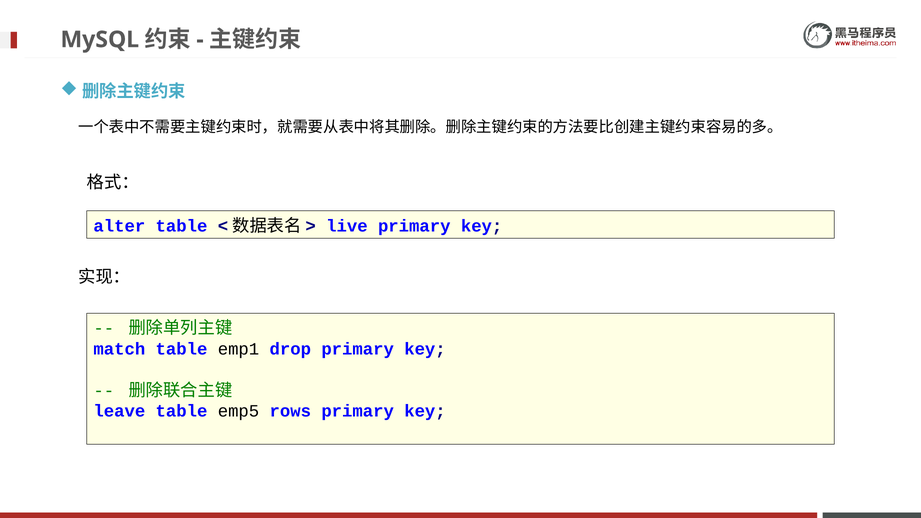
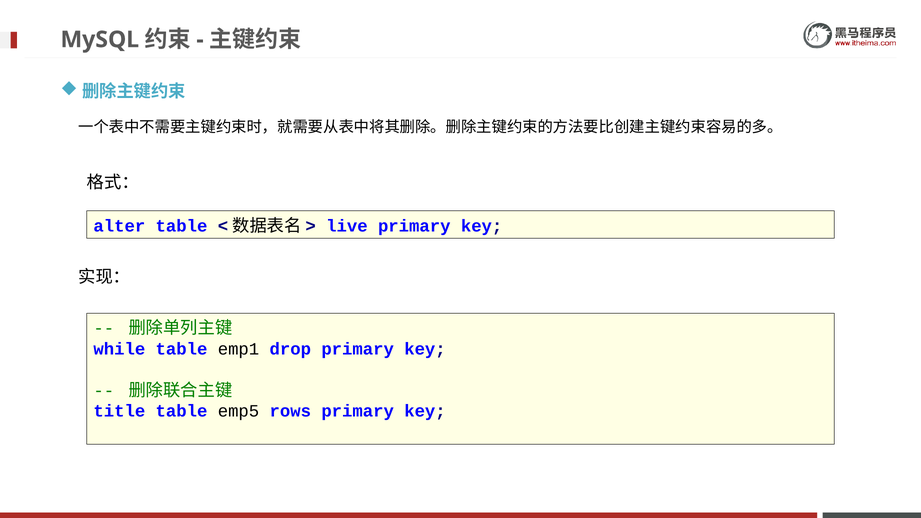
match: match -> while
leave: leave -> title
